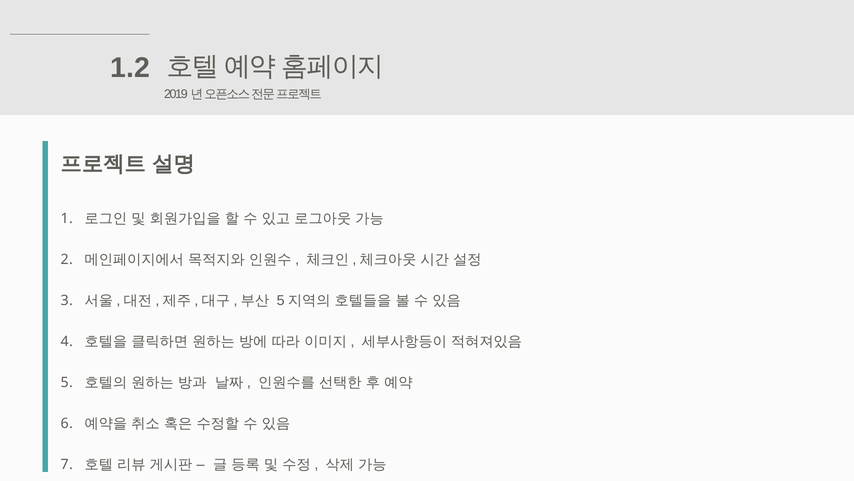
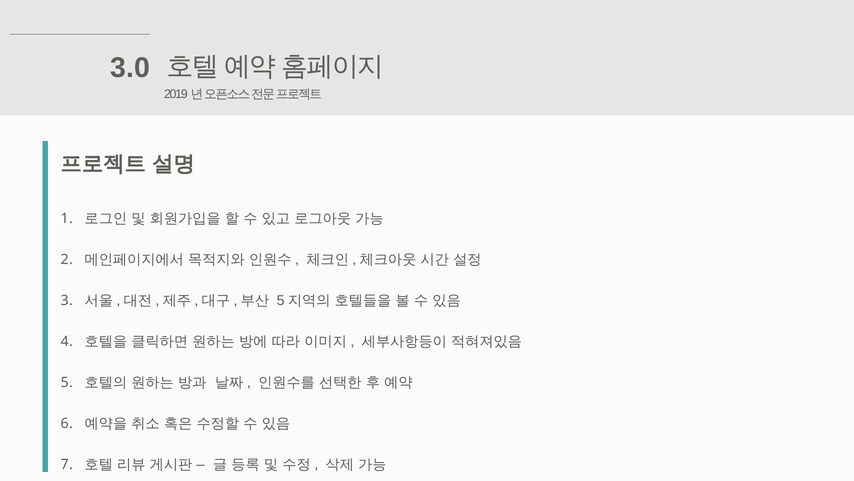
1.2: 1.2 -> 3.0
